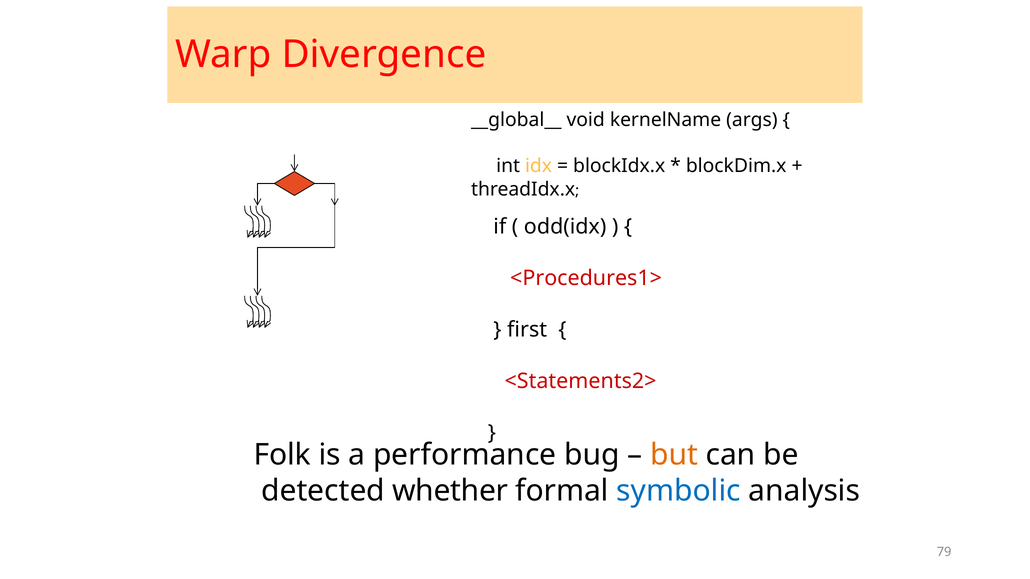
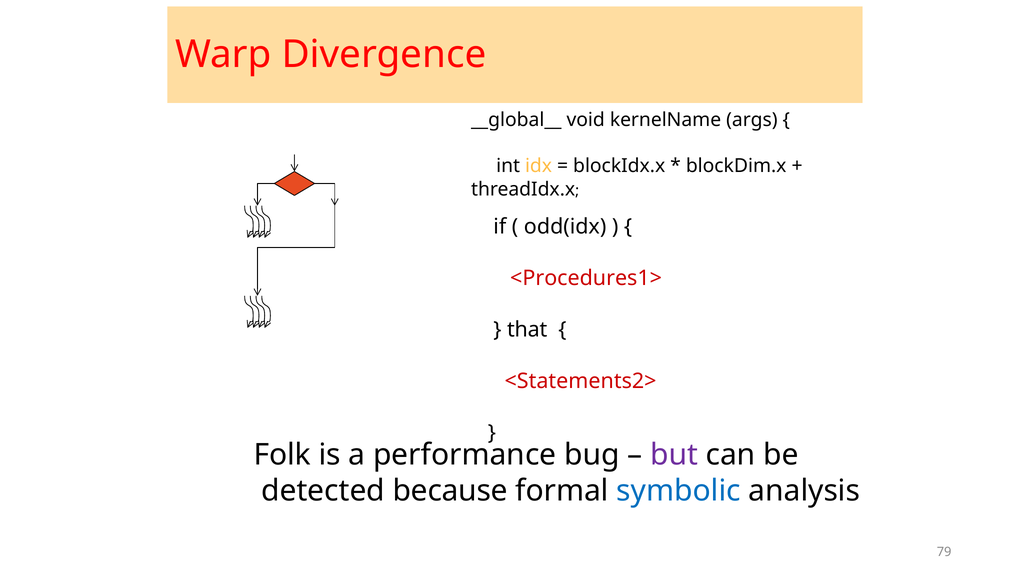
first: first -> that
but colour: orange -> purple
whether: whether -> because
